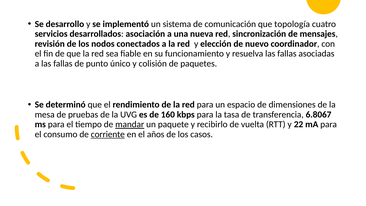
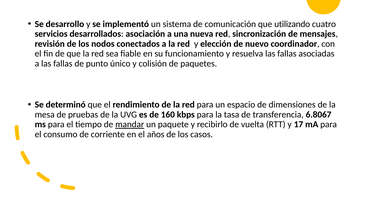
topología: topología -> utilizando
22: 22 -> 17
corriente underline: present -> none
